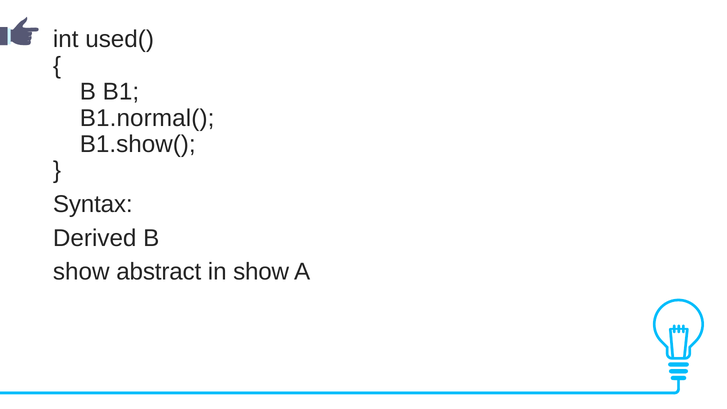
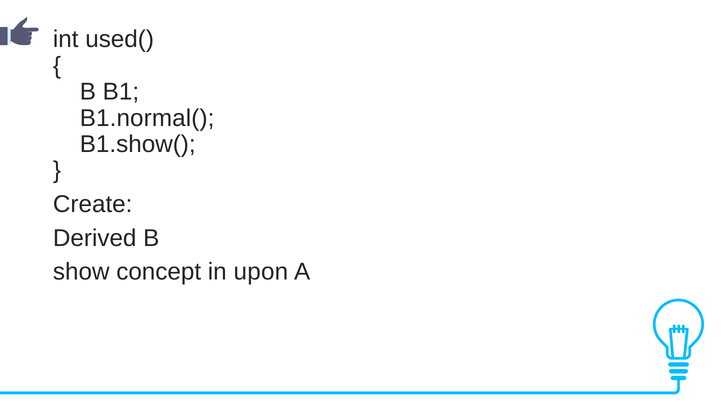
Syntax: Syntax -> Create
abstract: abstract -> concept
in show: show -> upon
